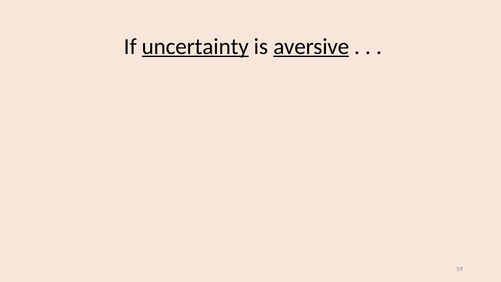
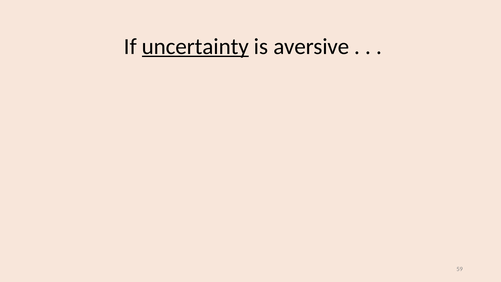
aversive underline: present -> none
